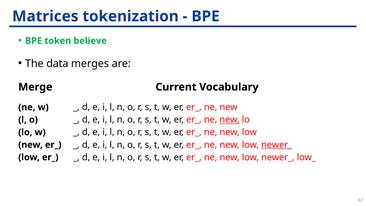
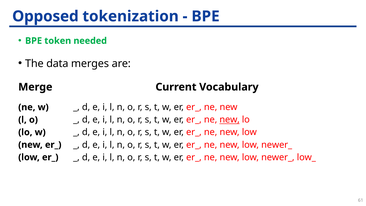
Matrices: Matrices -> Opposed
believe: believe -> needed
newer_ at (277, 145) underline: present -> none
